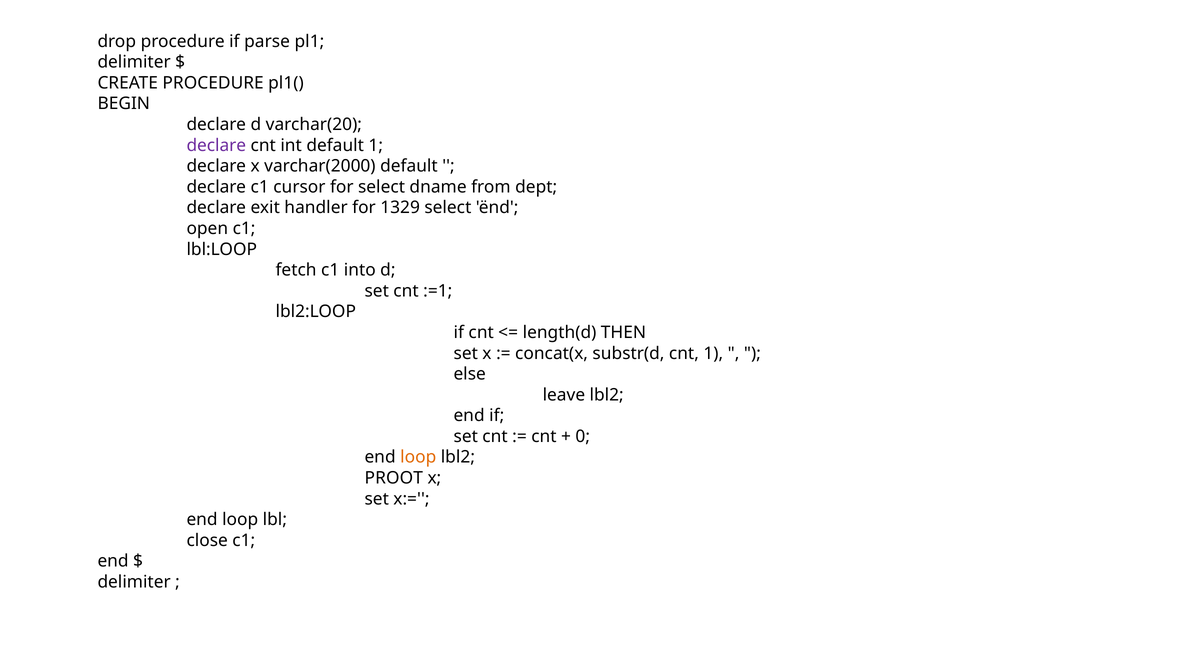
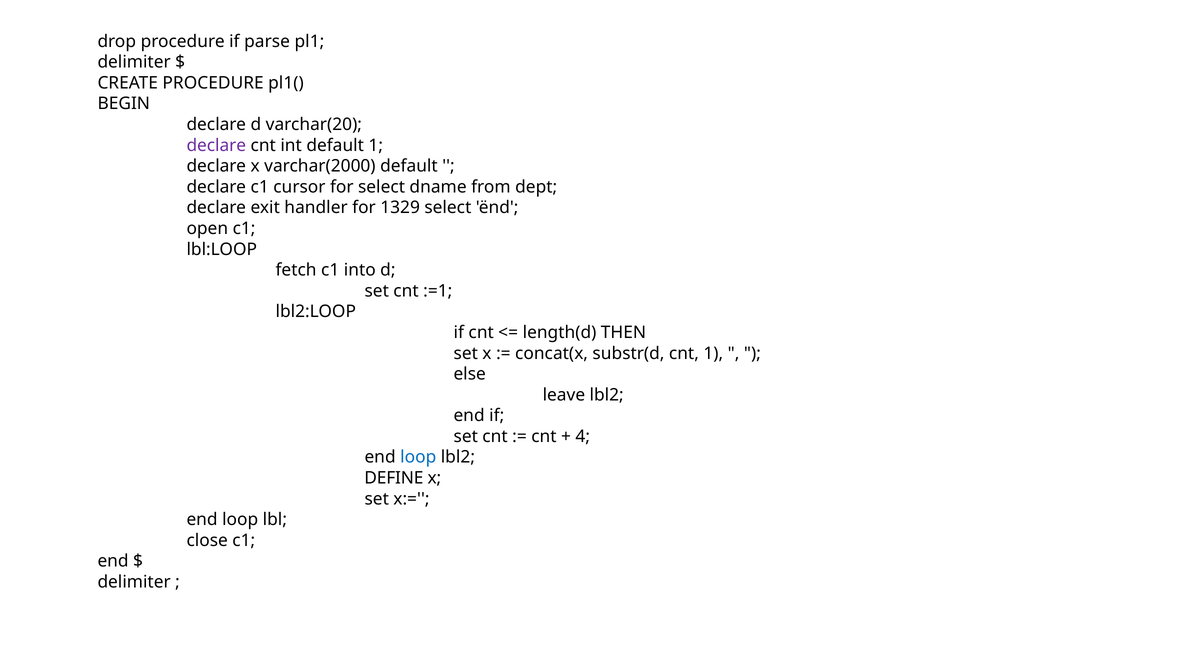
0: 0 -> 4
loop at (418, 457) colour: orange -> blue
PROOT: PROOT -> DEFINE
